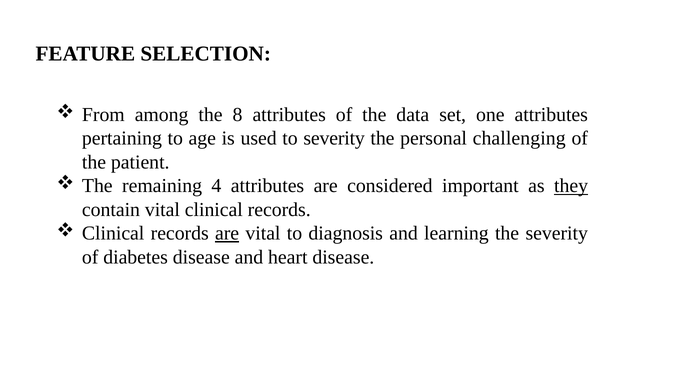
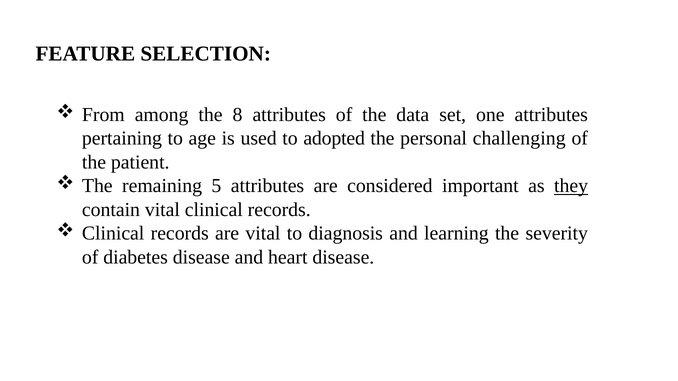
to severity: severity -> adopted
4: 4 -> 5
are at (227, 234) underline: present -> none
